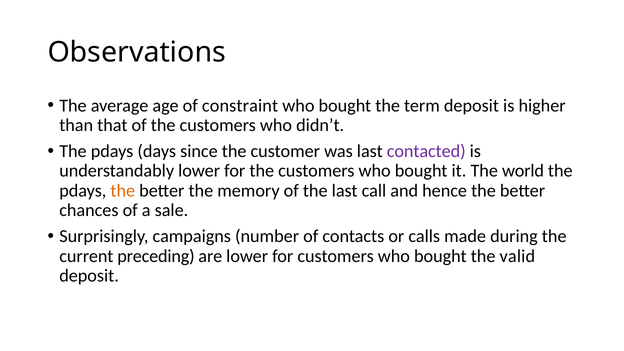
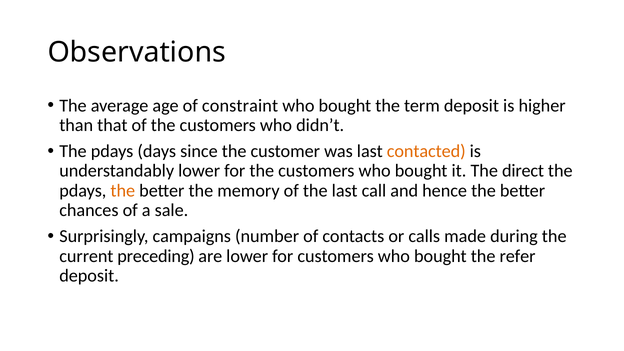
contacted colour: purple -> orange
world: world -> direct
valid: valid -> refer
